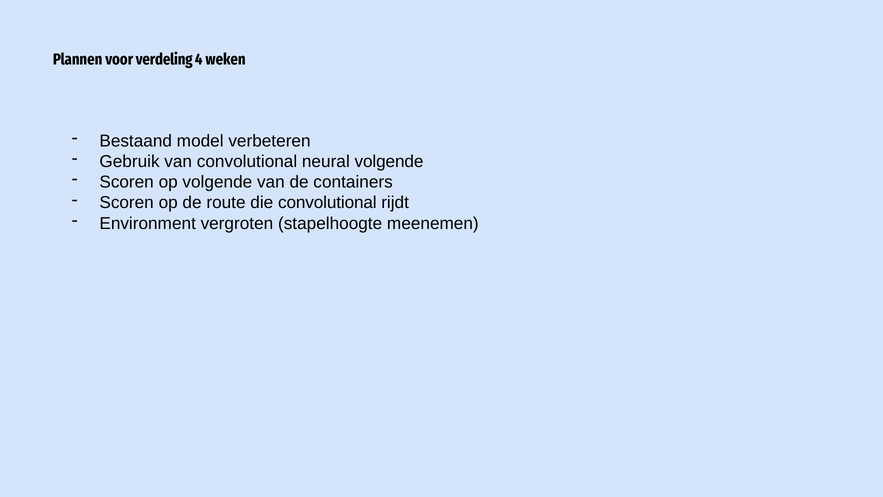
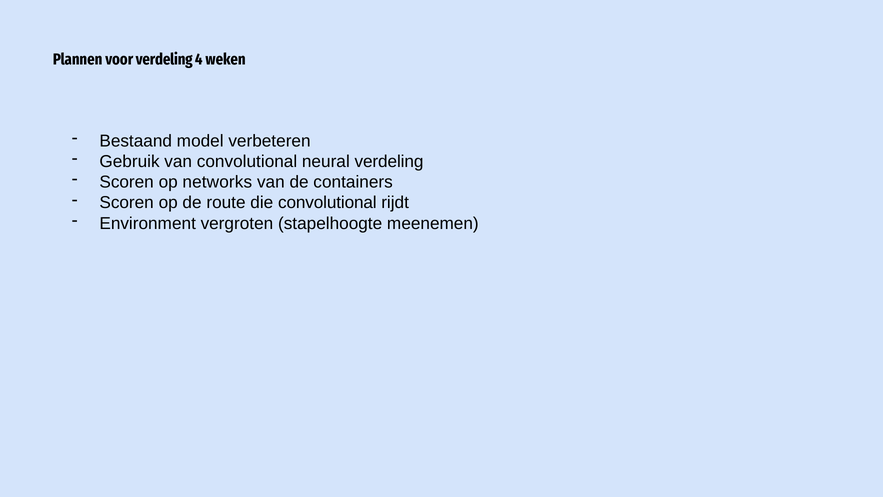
neural volgende: volgende -> verdeling
op volgende: volgende -> networks
